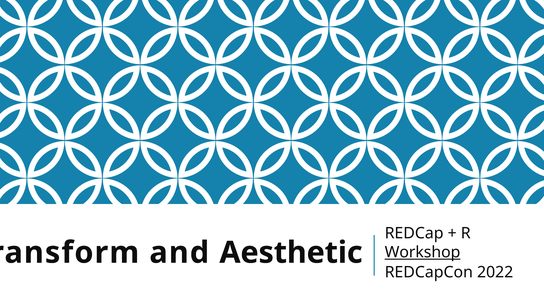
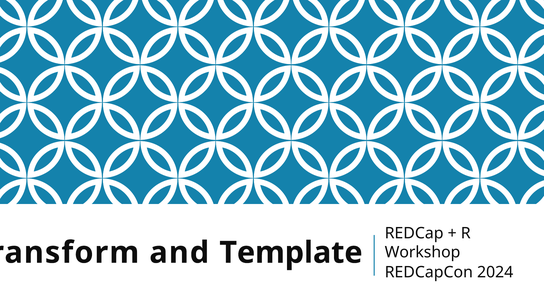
Aesthetic: Aesthetic -> Template
Workshop underline: present -> none
2022: 2022 -> 2024
